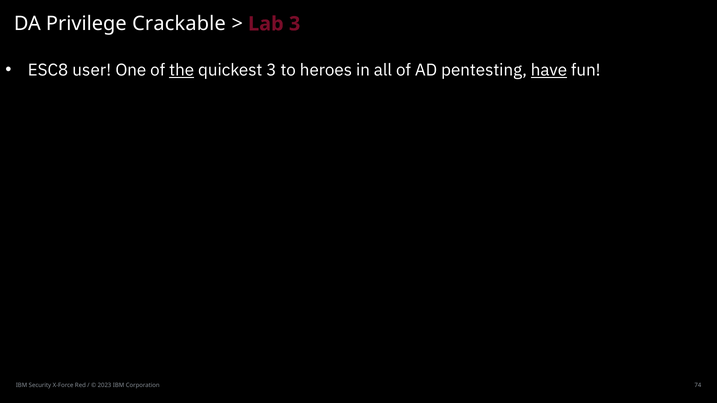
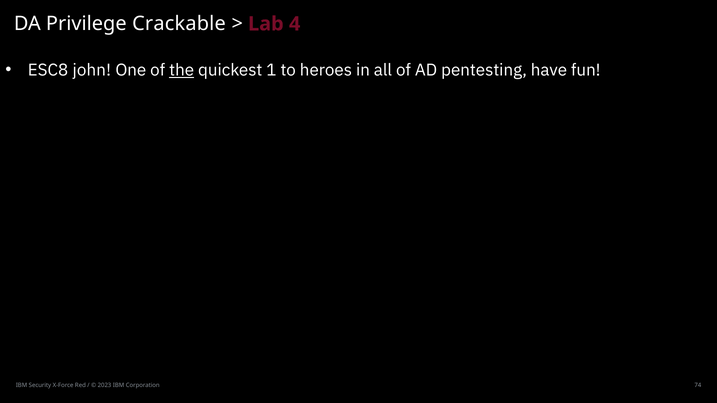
Lab 3: 3 -> 4
user: user -> john
quickest 3: 3 -> 1
have underline: present -> none
